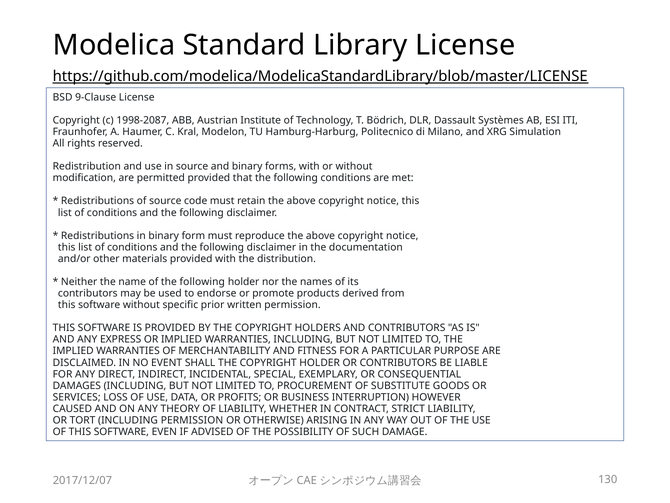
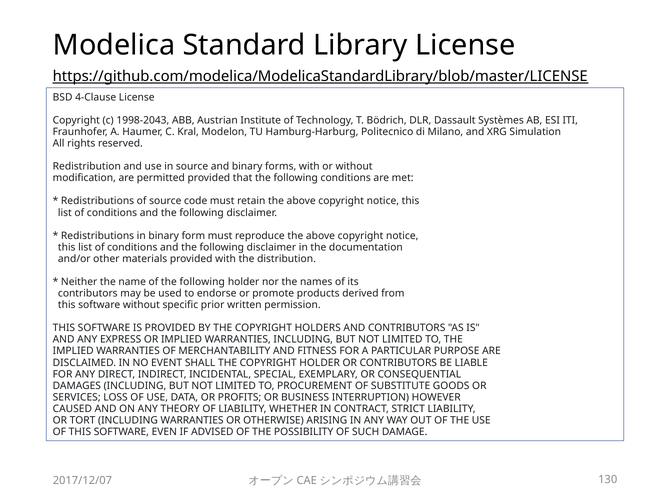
9-Clause: 9-Clause -> 4-Clause
1998-2087: 1998-2087 -> 1998-2043
INCLUDING PERMISSION: PERMISSION -> WARRANTIES
